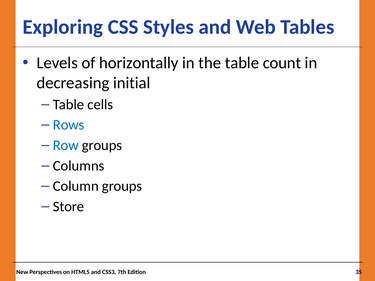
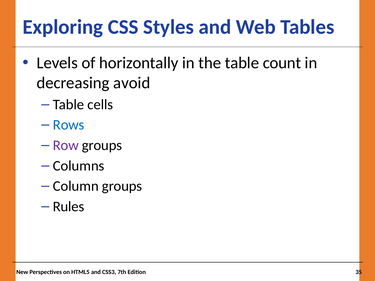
initial: initial -> avoid
Row colour: blue -> purple
Store: Store -> Rules
